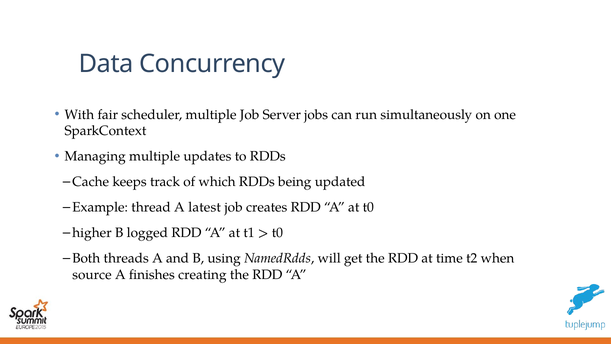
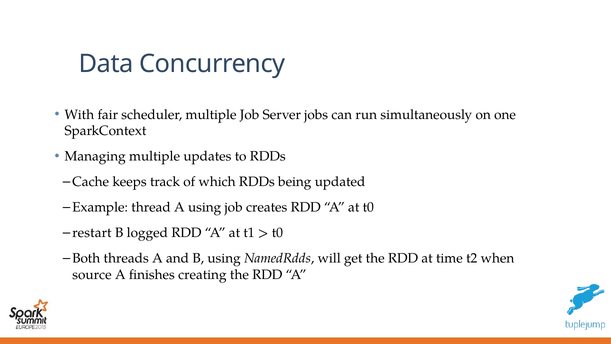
A latest: latest -> using
higher: higher -> restart
